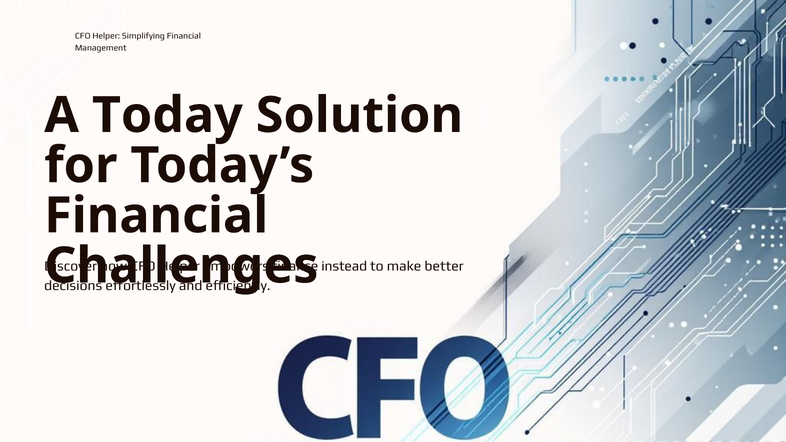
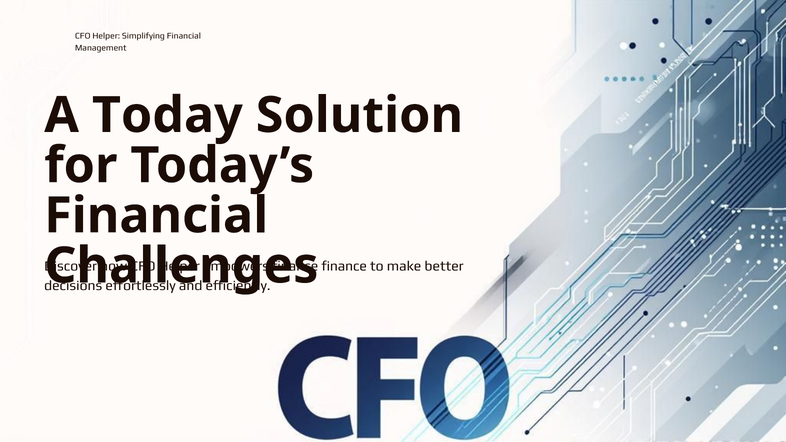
instead at (344, 266): instead -> finance
